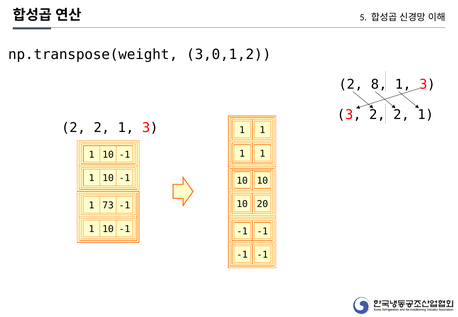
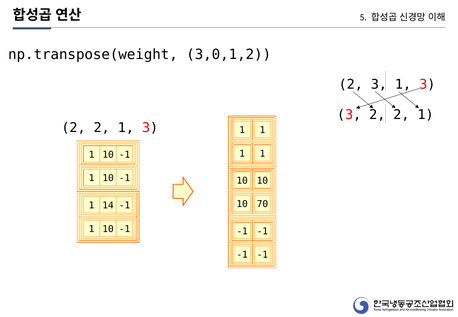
2 8: 8 -> 3
20: 20 -> 70
73: 73 -> 14
